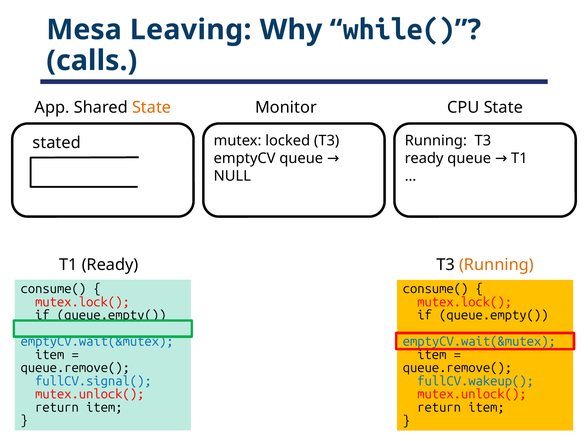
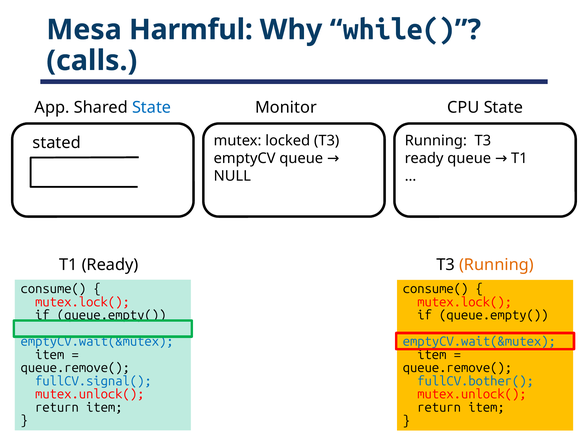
Leaving: Leaving -> Harmful
State at (152, 107) colour: orange -> blue
fullCV.wakeup(: fullCV.wakeup( -> fullCV.bother(
